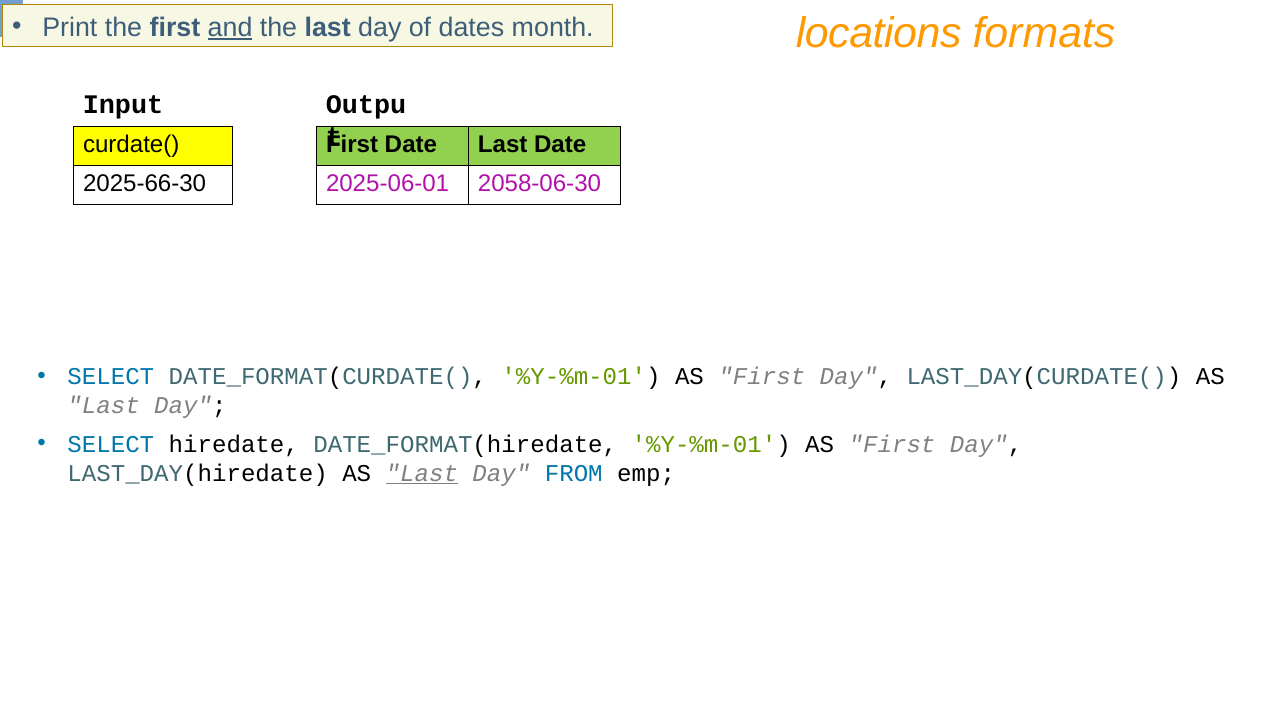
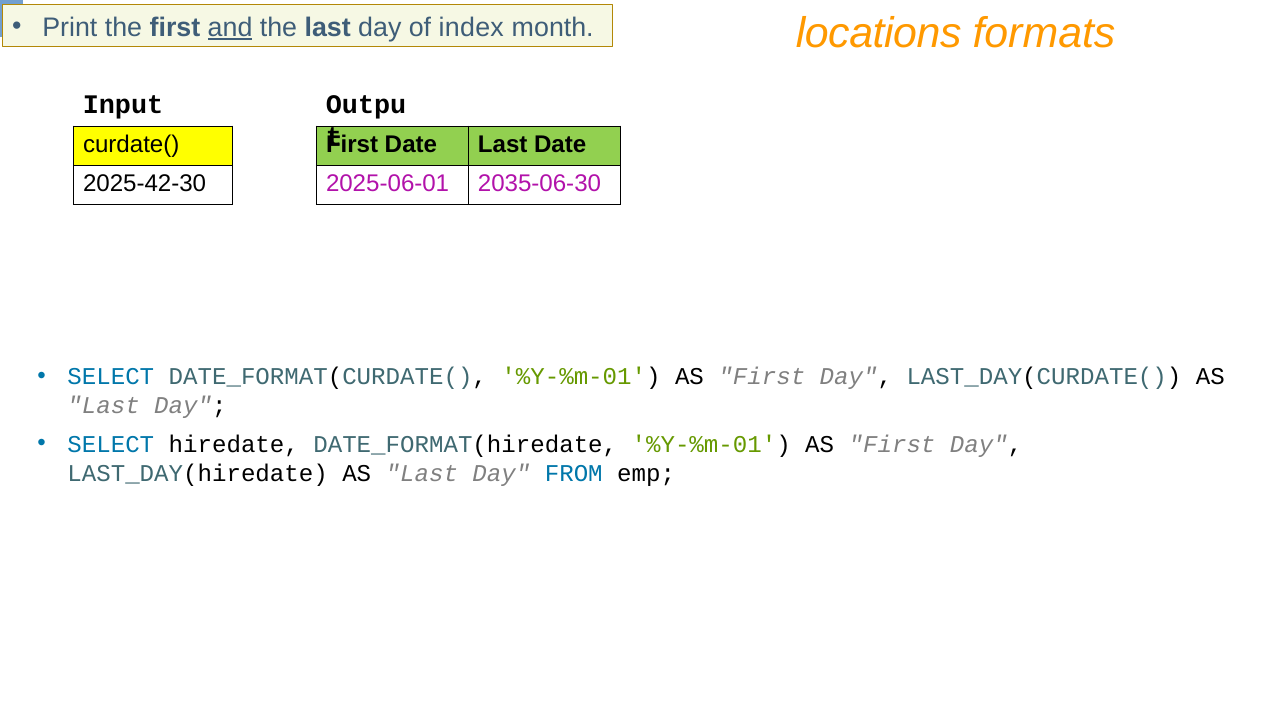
dates: dates -> index
2025-66-30: 2025-66-30 -> 2025-42-30
2058-06-30: 2058-06-30 -> 2035-06-30
Last at (422, 473) underline: present -> none
